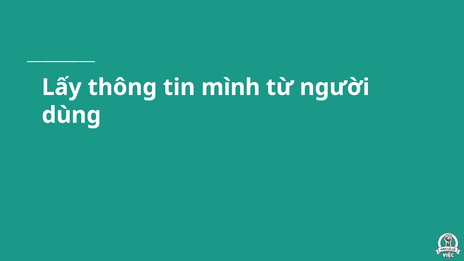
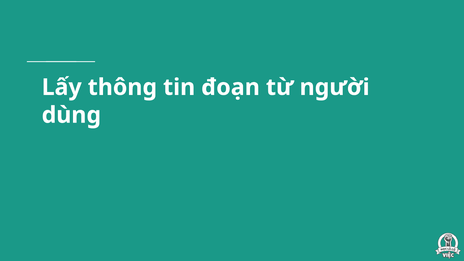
mình: mình -> đoạn
